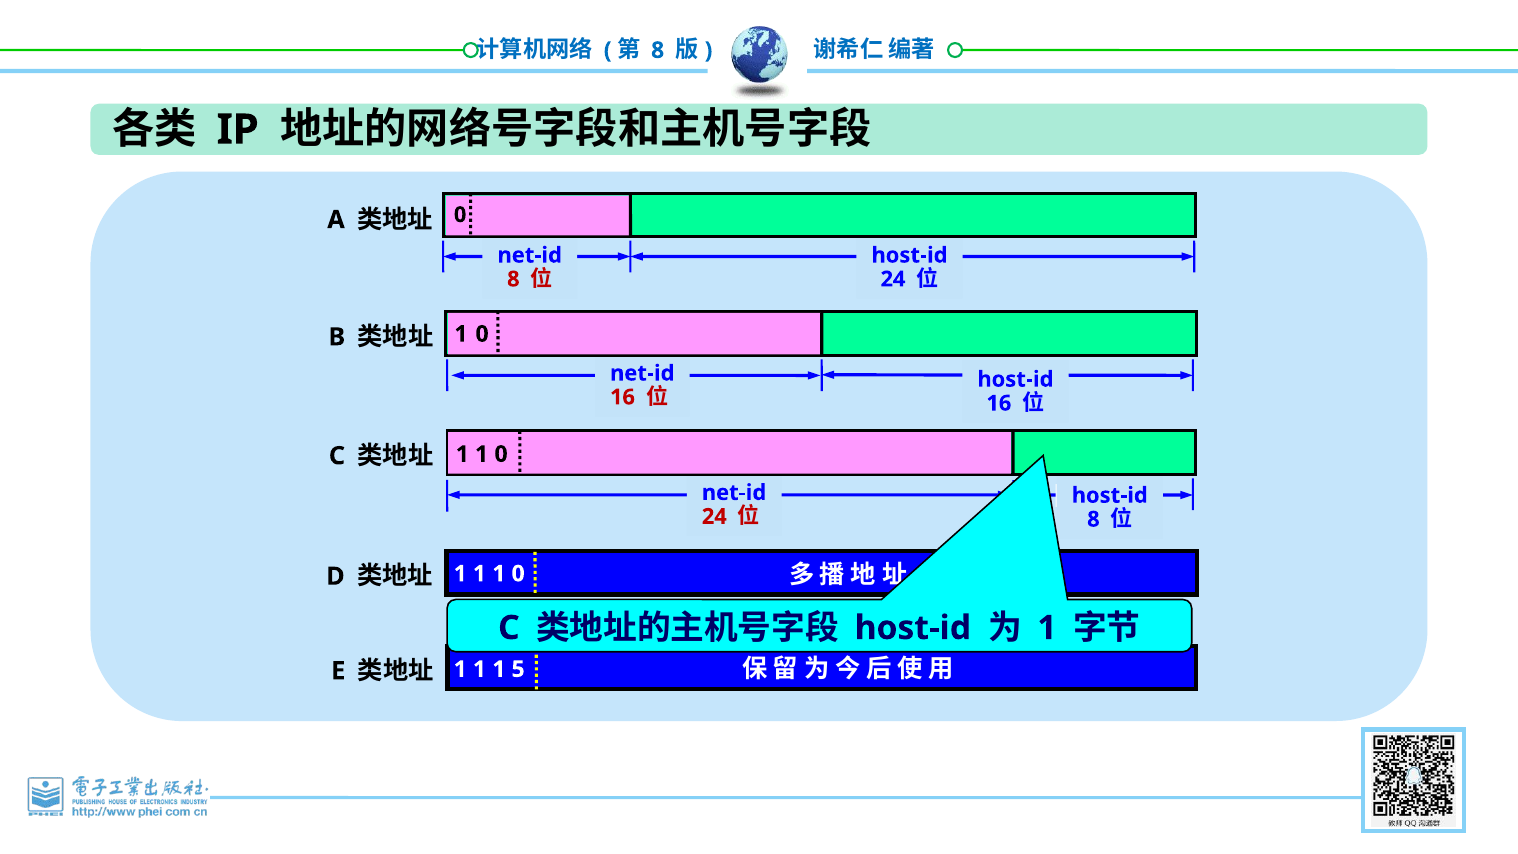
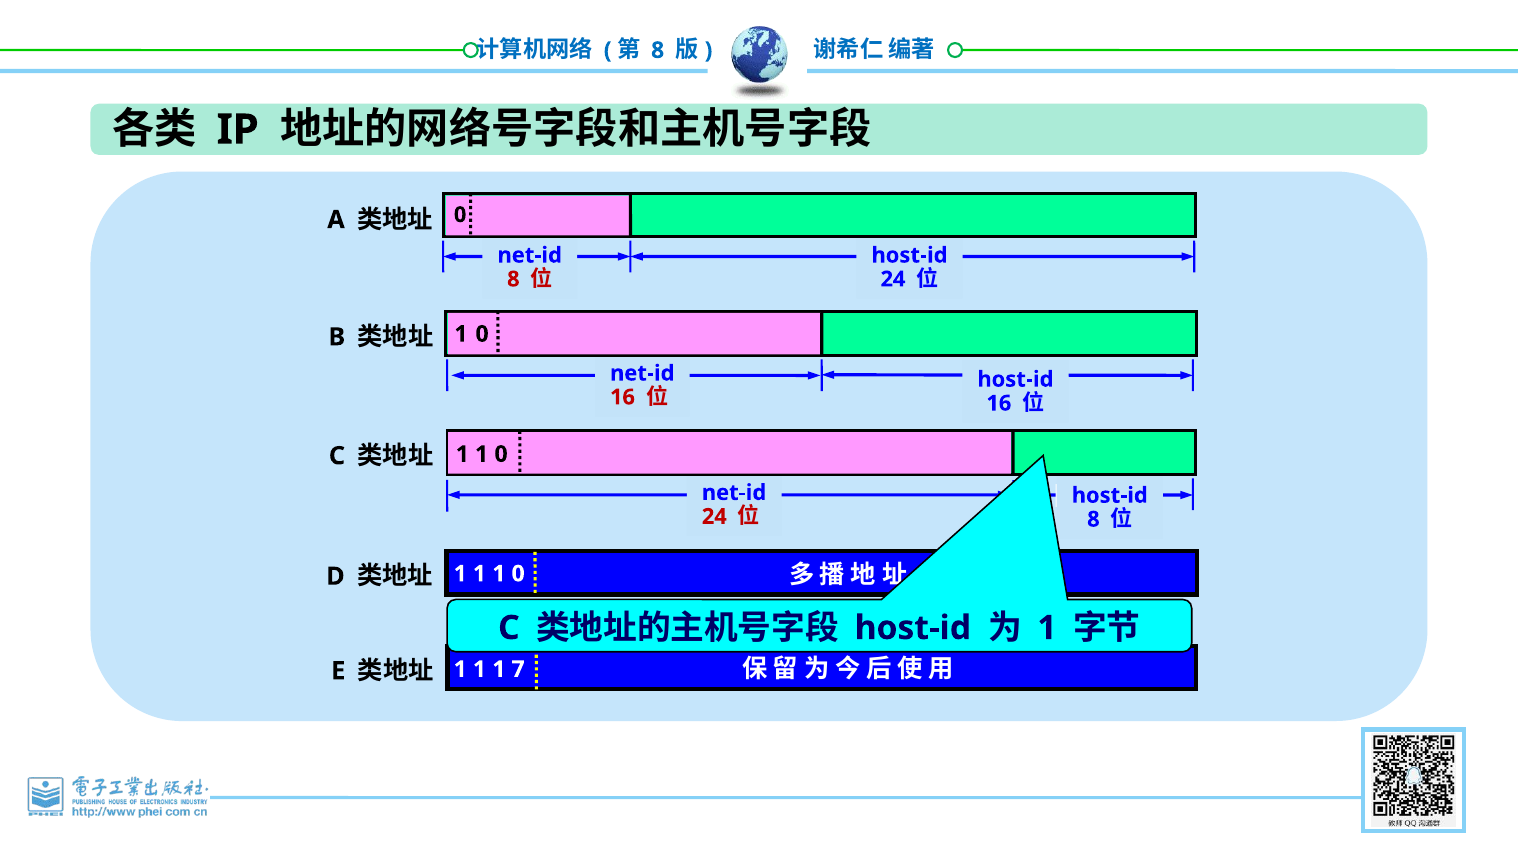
5: 5 -> 7
